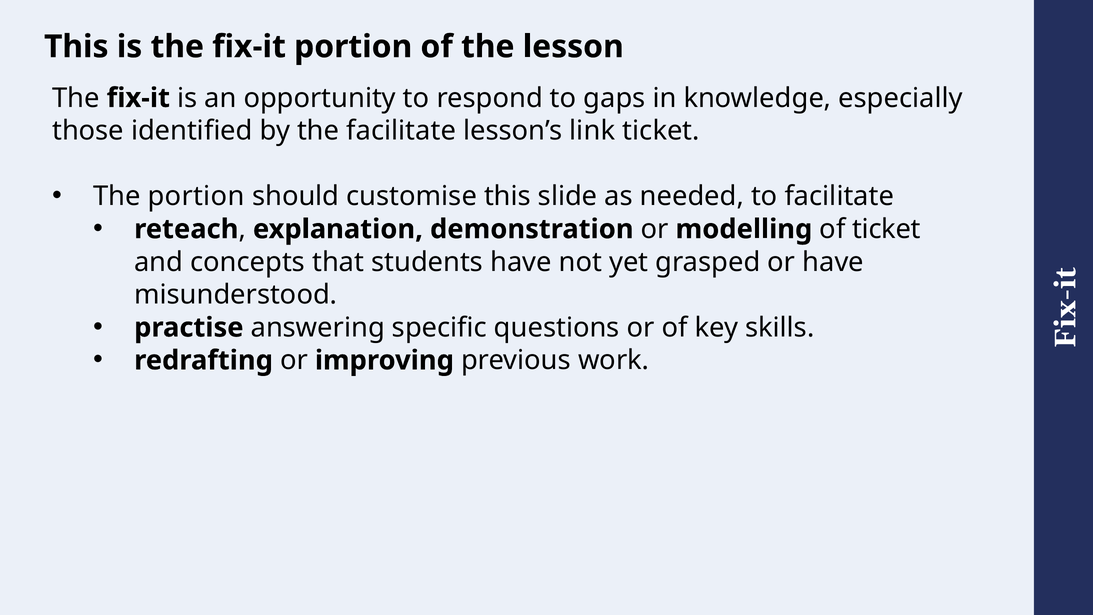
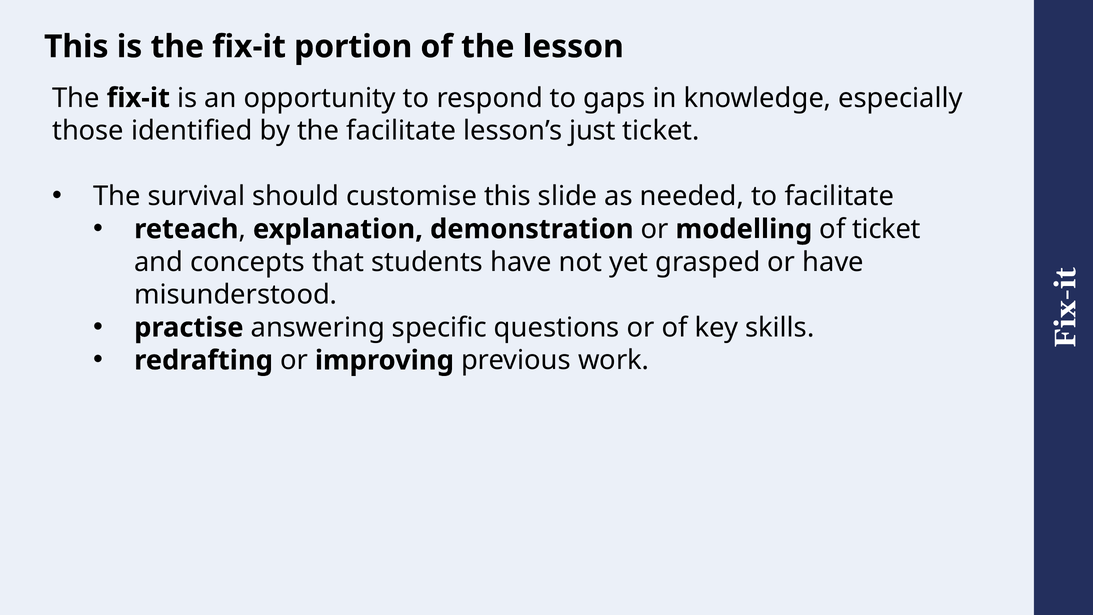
link: link -> just
The portion: portion -> survival
